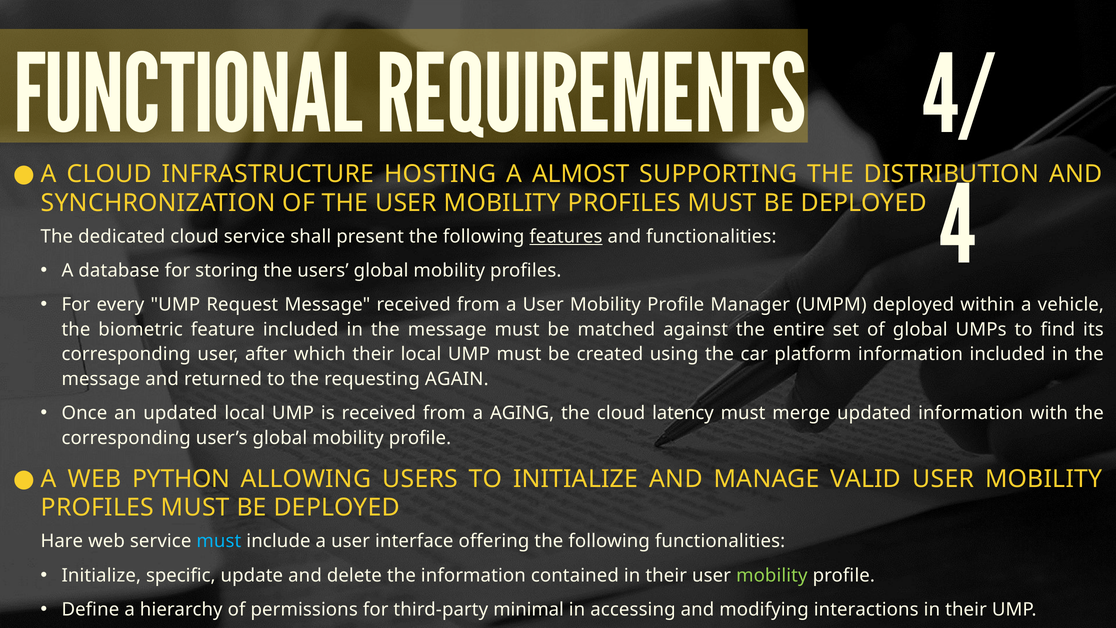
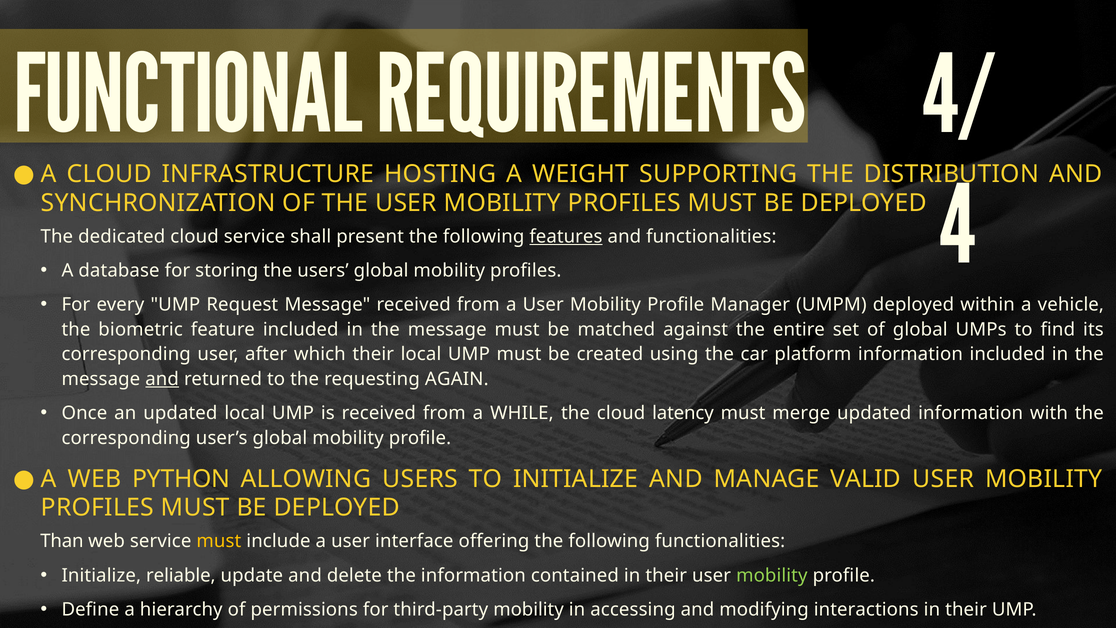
ALMOST: ALMOST -> WEIGHT
and at (162, 379) underline: none -> present
AGING: AGING -> WHILE
Hare: Hare -> Than
must at (219, 541) colour: light blue -> yellow
specific: specific -> reliable
third-party minimal: minimal -> mobility
